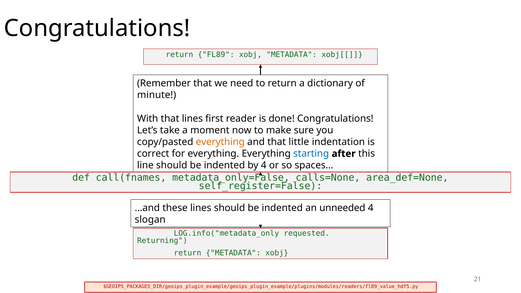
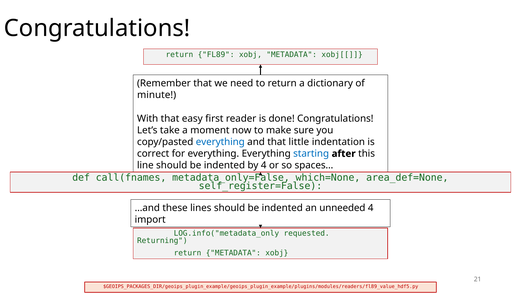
that lines: lines -> easy
everything at (220, 142) colour: orange -> blue
calls=None: calls=None -> which=None
slogan: slogan -> import
